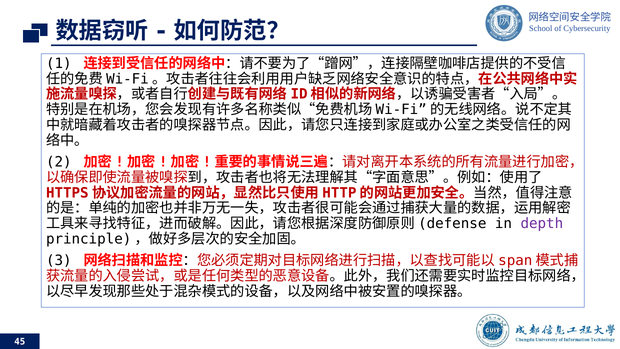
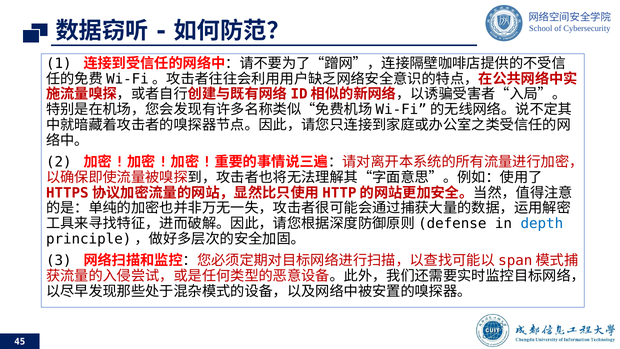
depth colour: purple -> blue
